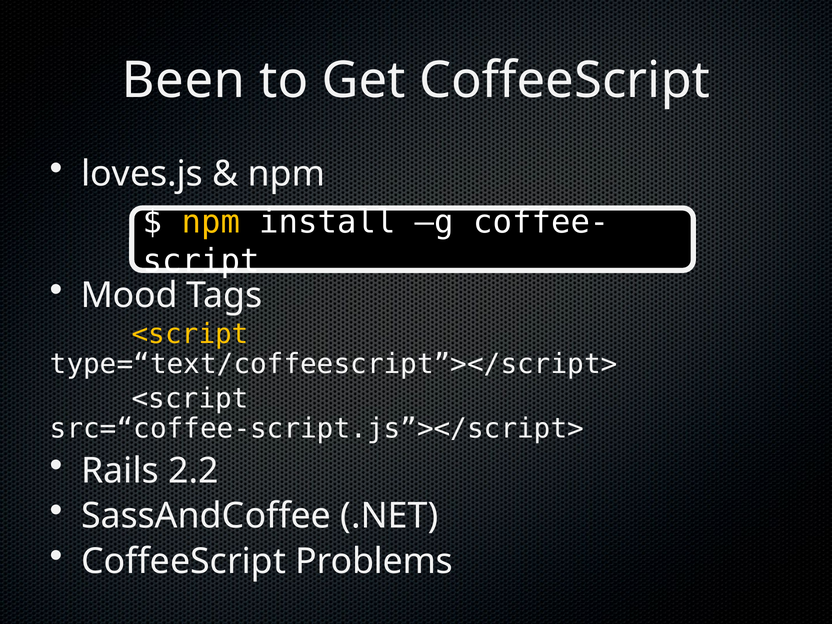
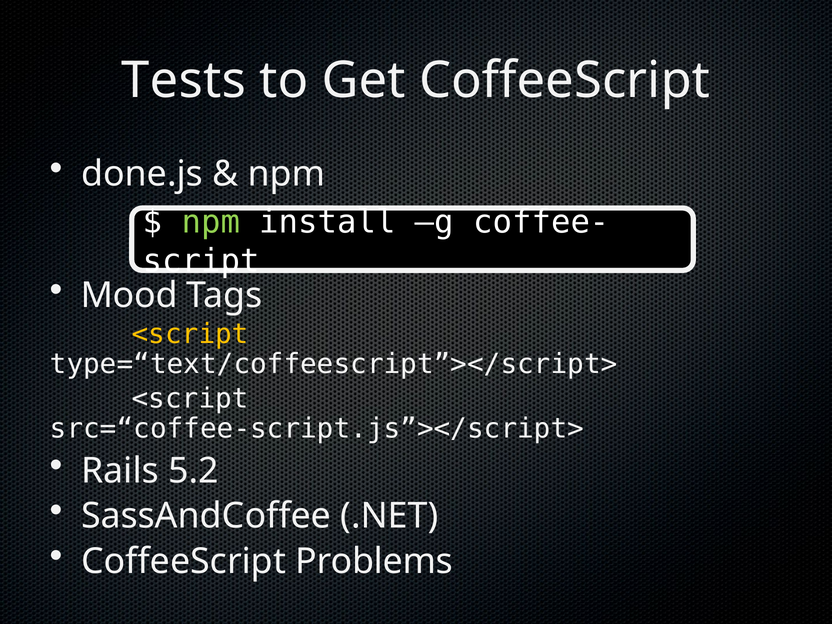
Been: Been -> Tests
loves.js: loves.js -> done.js
npm at (211, 222) colour: yellow -> light green
2.2: 2.2 -> 5.2
